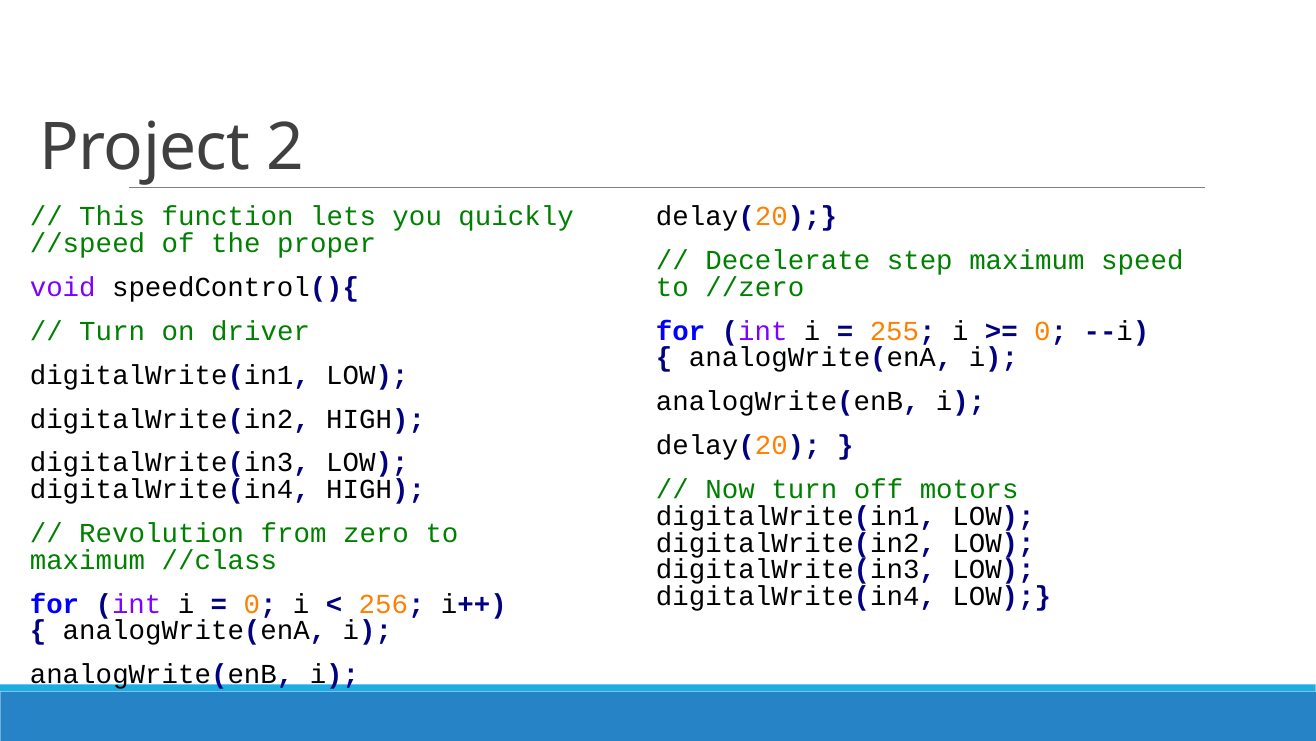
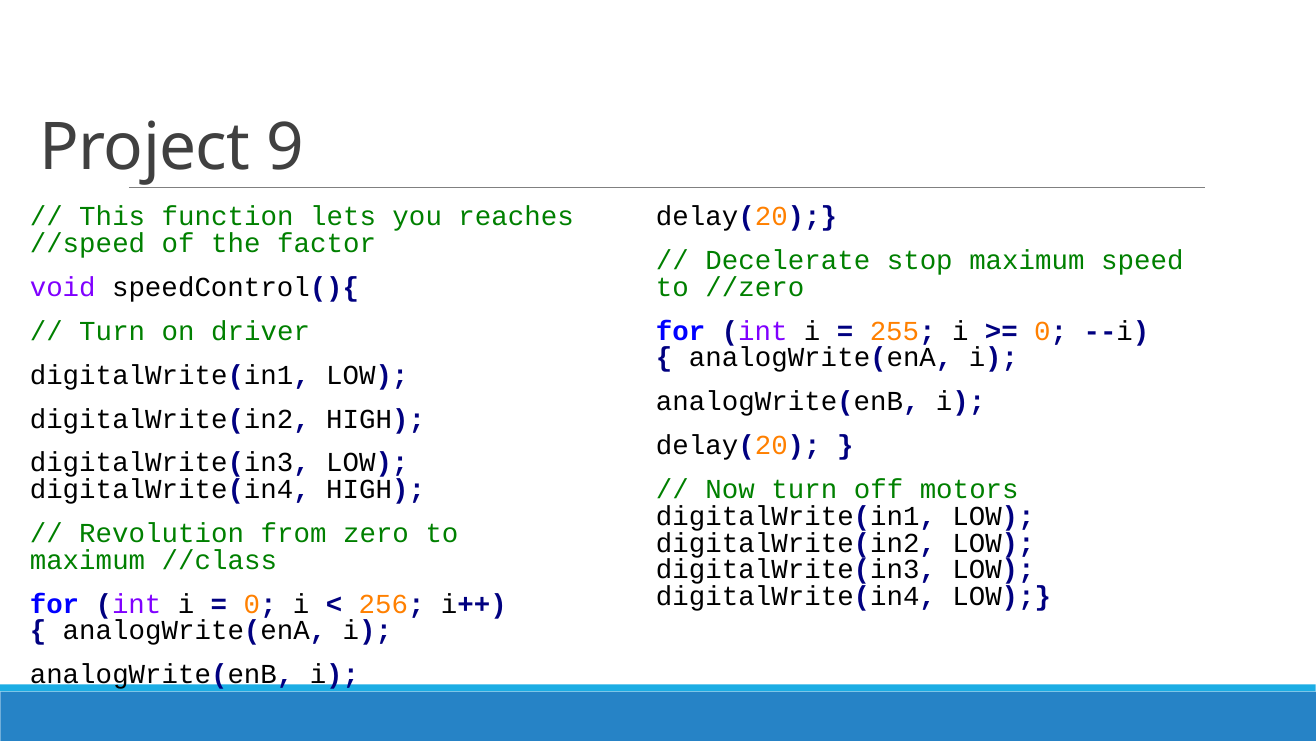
2: 2 -> 9
quickly: quickly -> reaches
proper: proper -> factor
step: step -> stop
